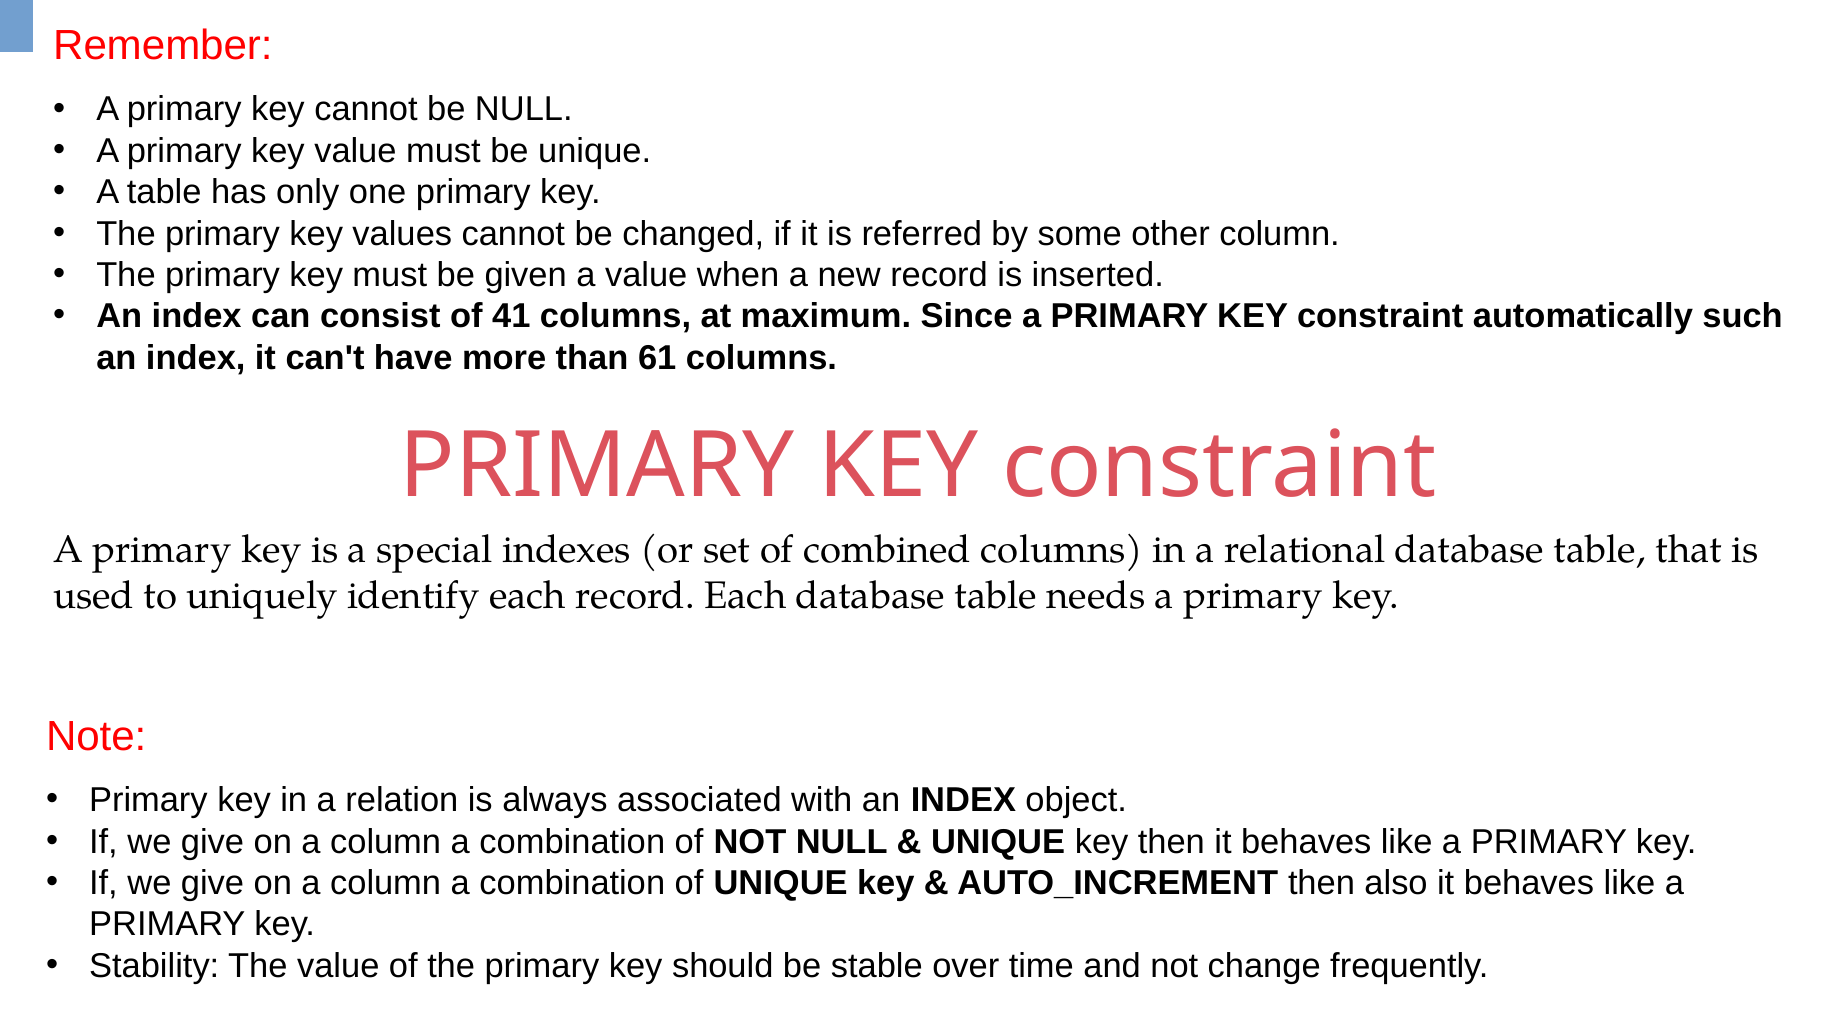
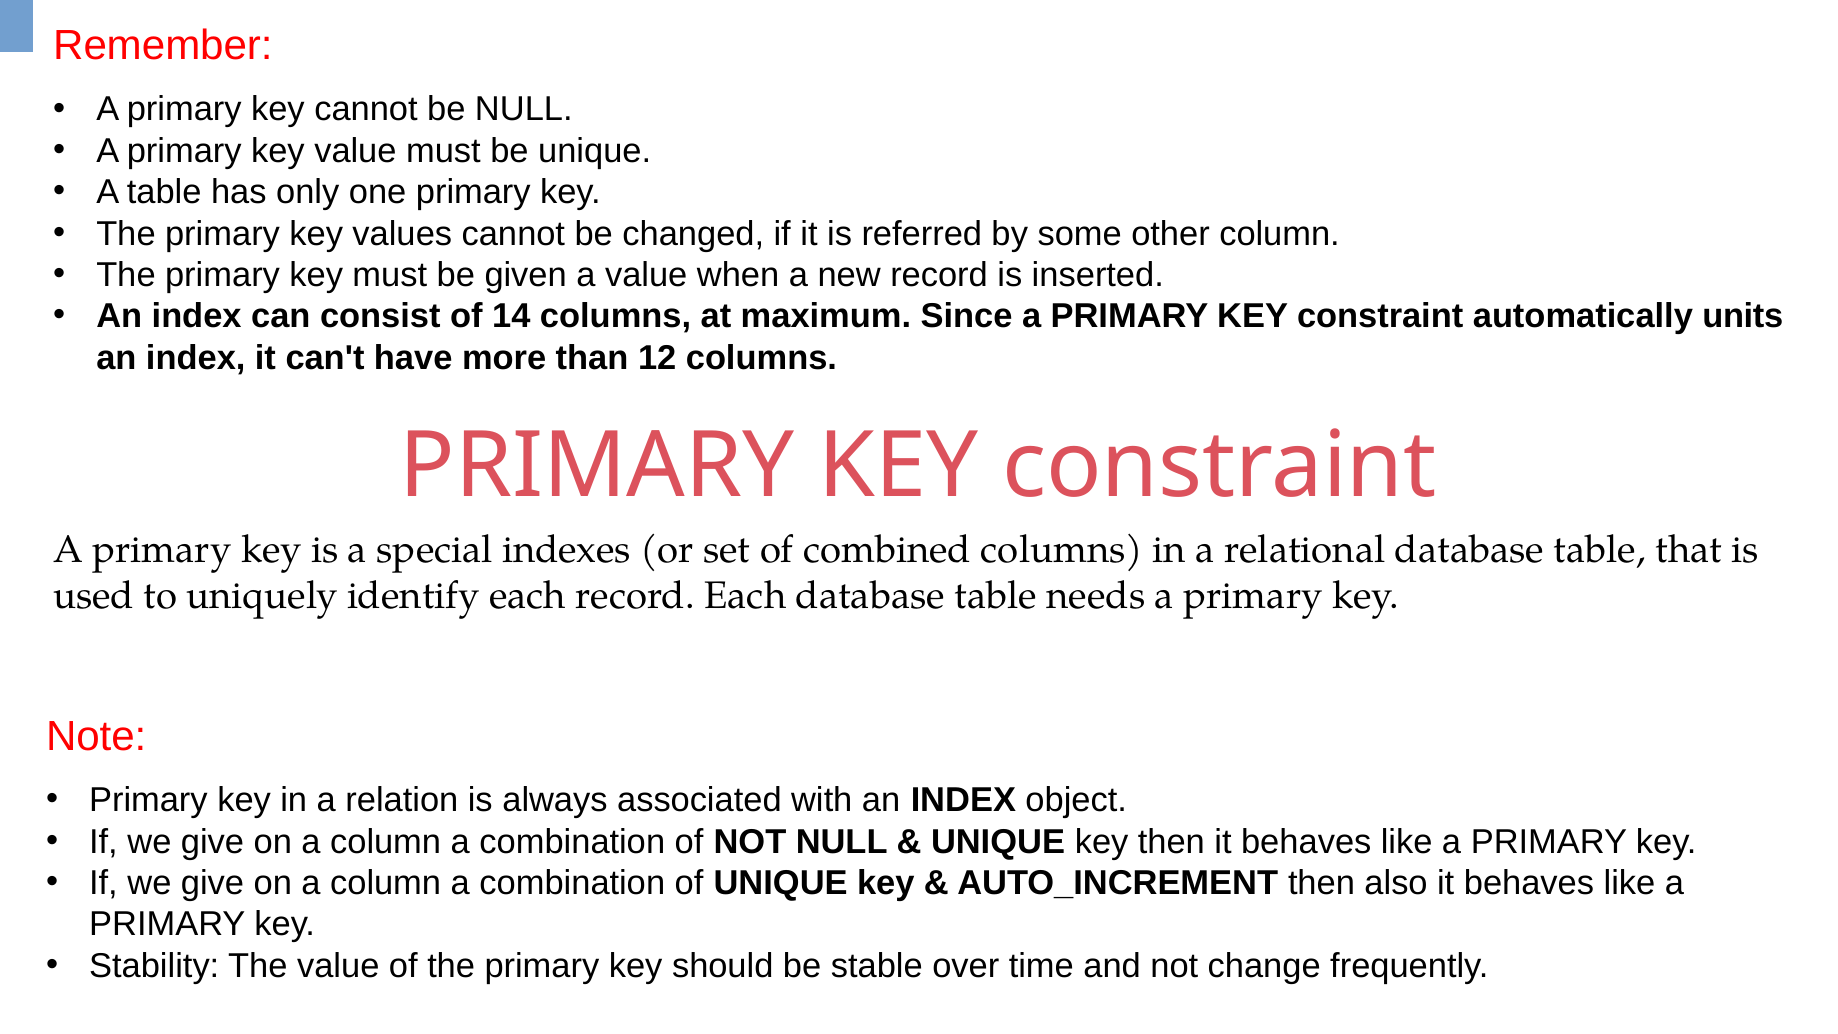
41: 41 -> 14
such: such -> units
61: 61 -> 12
